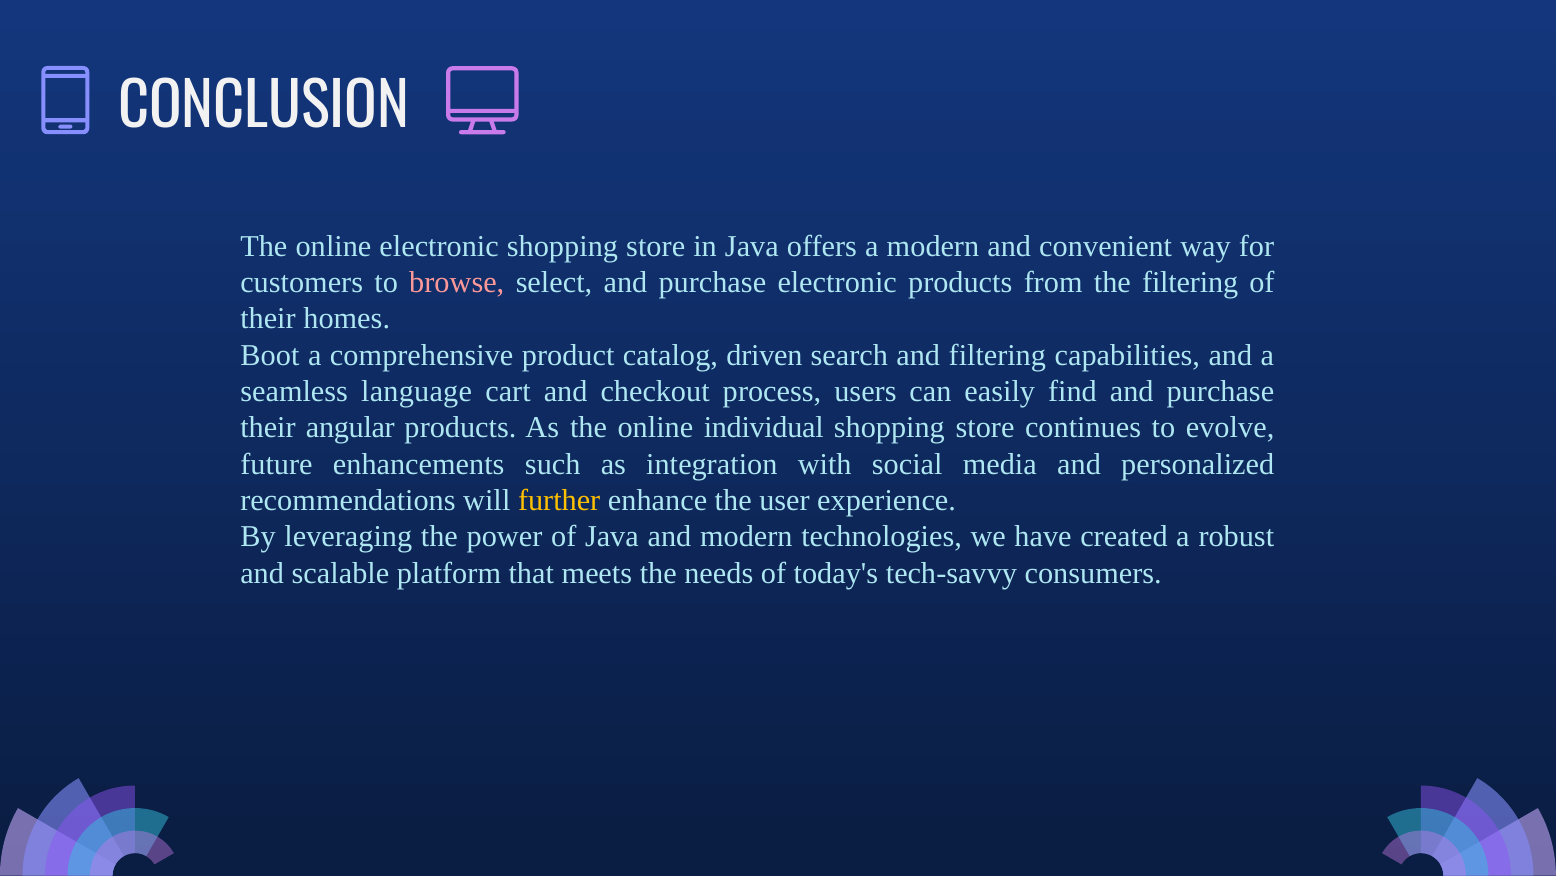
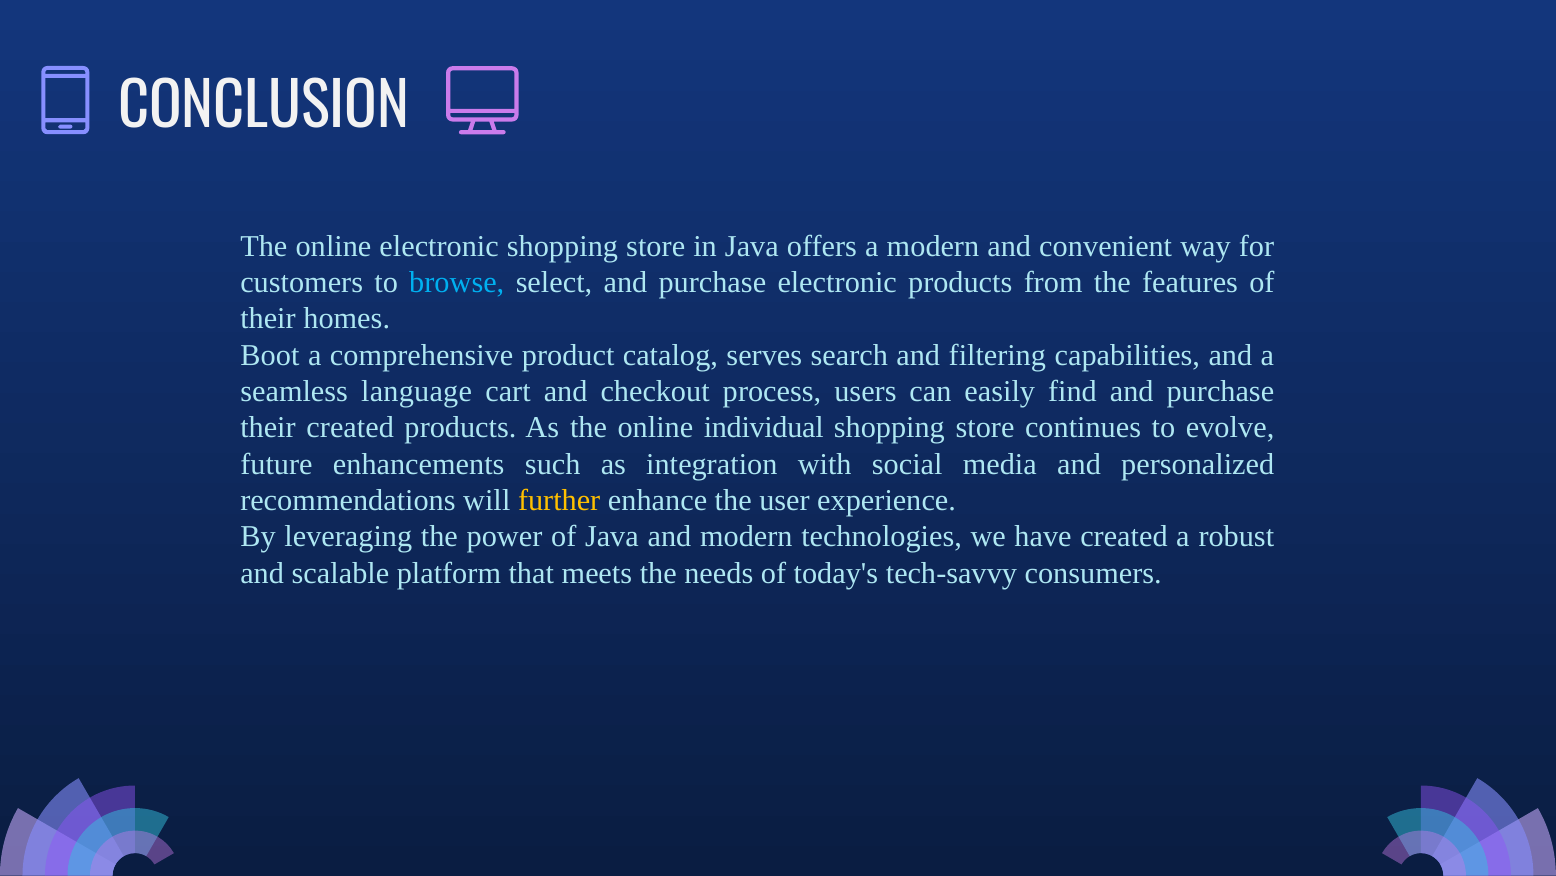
browse colour: pink -> light blue
the filtering: filtering -> features
driven: driven -> serves
their angular: angular -> created
